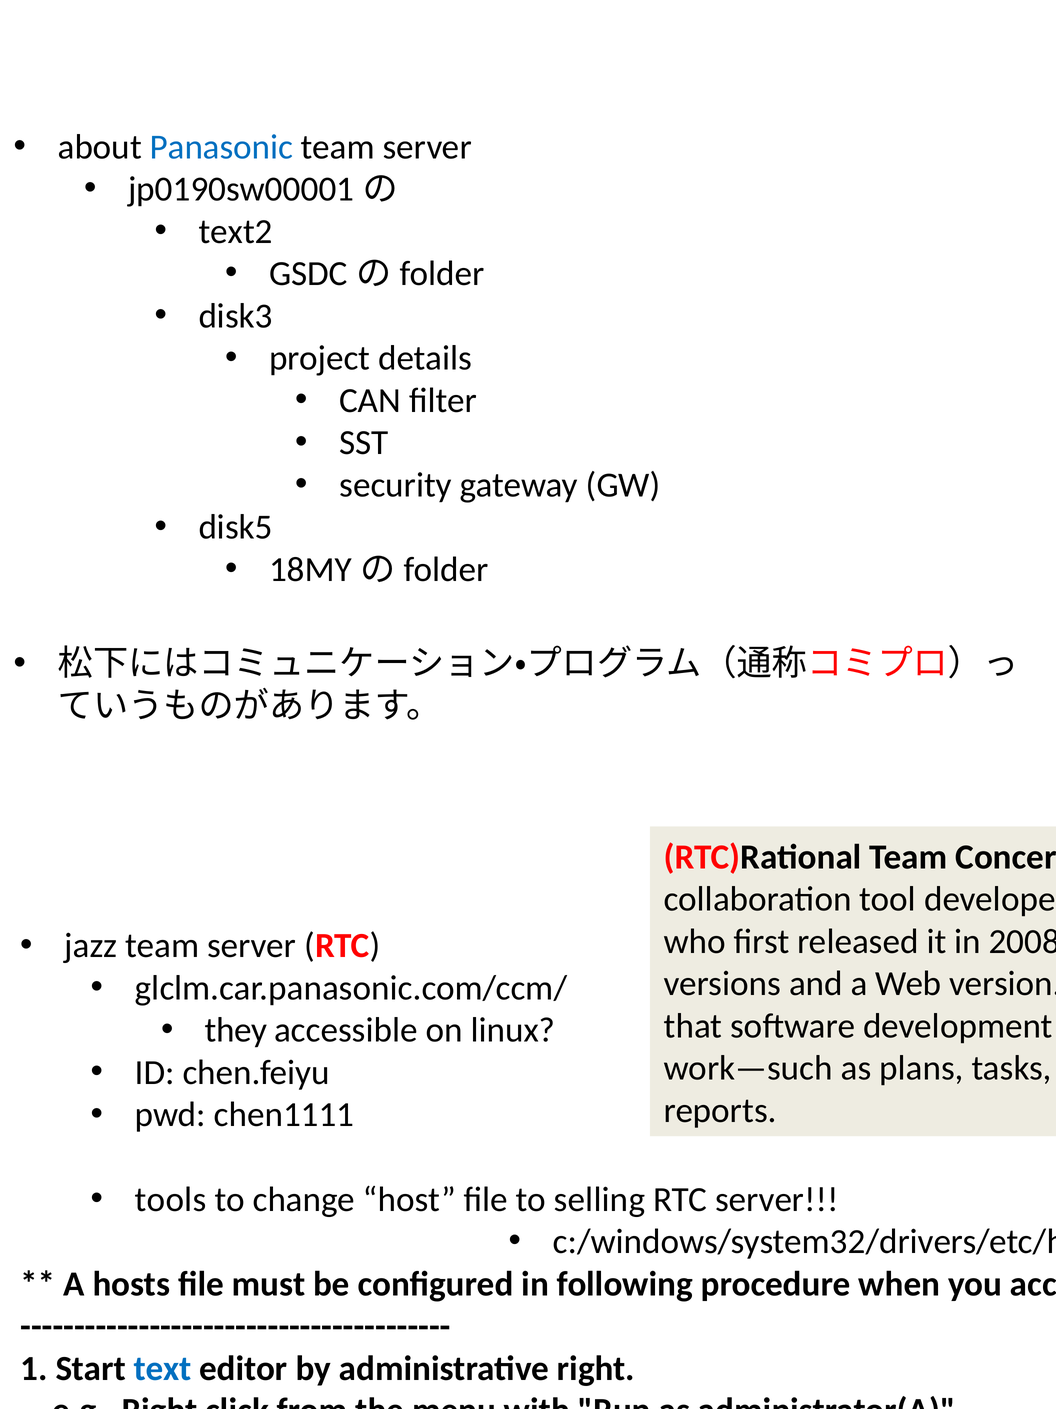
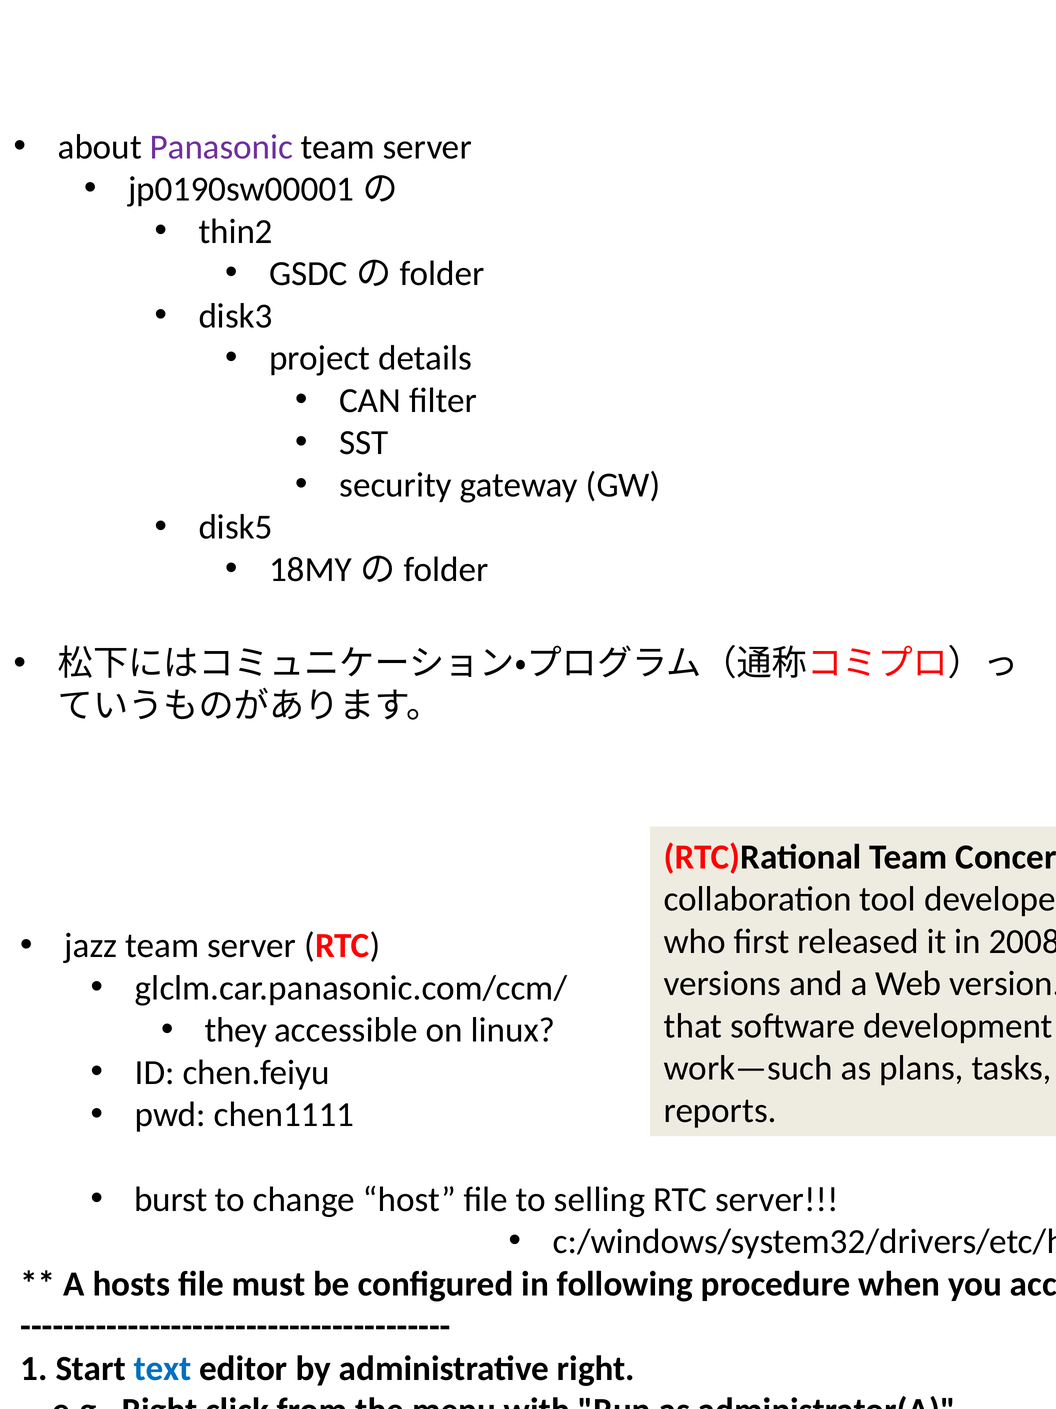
Panasonic colour: blue -> purple
text2: text2 -> thin2
tools: tools -> burst
